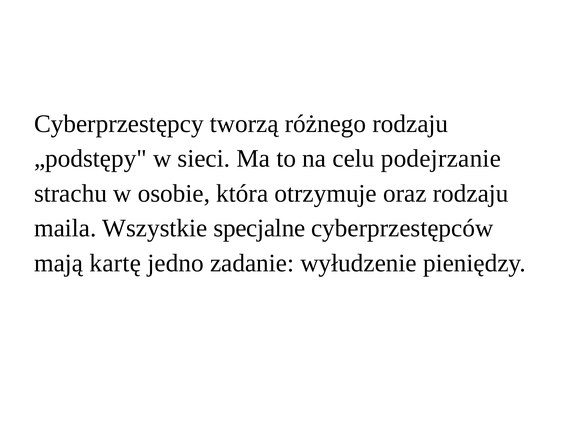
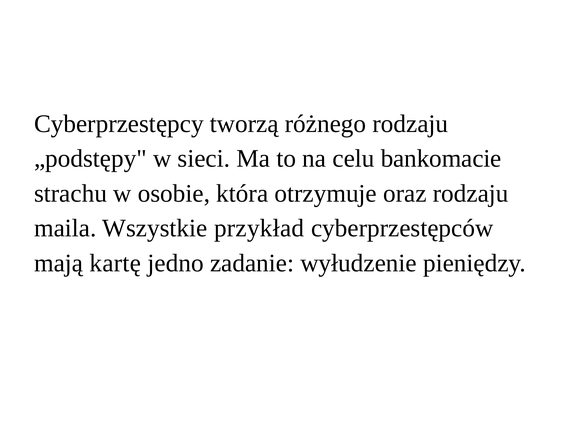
podejrzanie: podejrzanie -> bankomacie
specjalne: specjalne -> przykład
